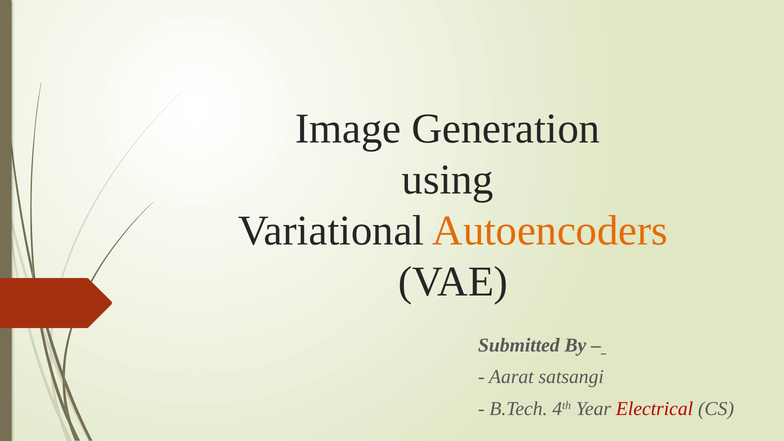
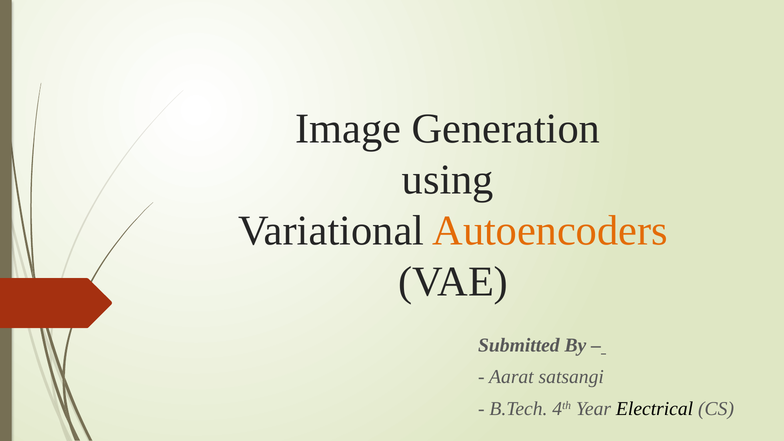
Electrical colour: red -> black
